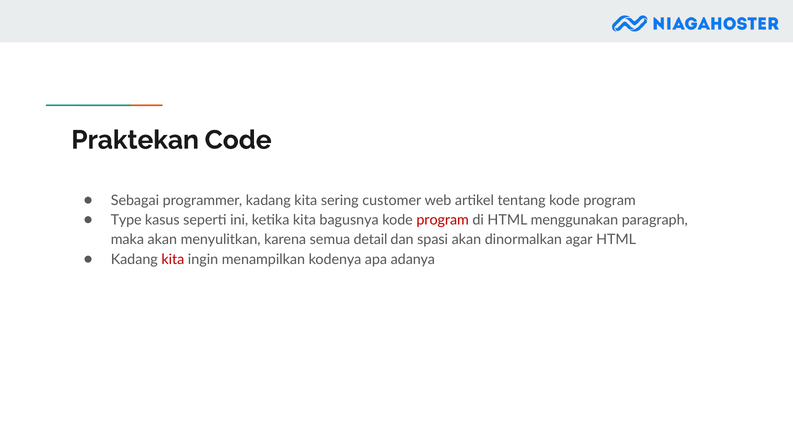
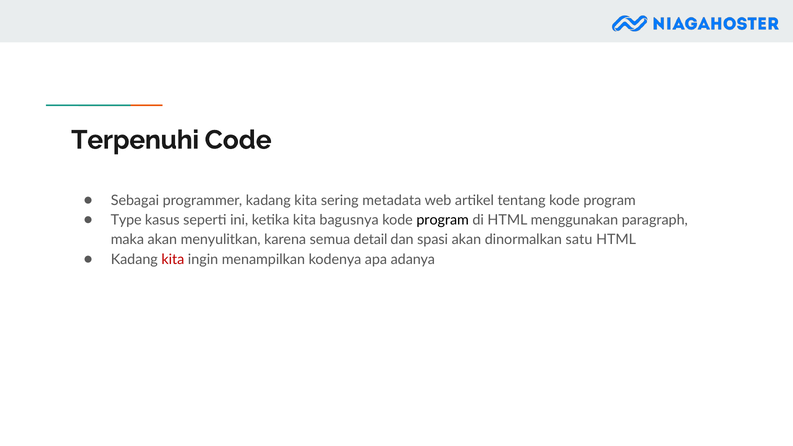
Praktekan: Praktekan -> Terpenuhi
customer: customer -> metadata
program at (443, 220) colour: red -> black
agar: agar -> satu
